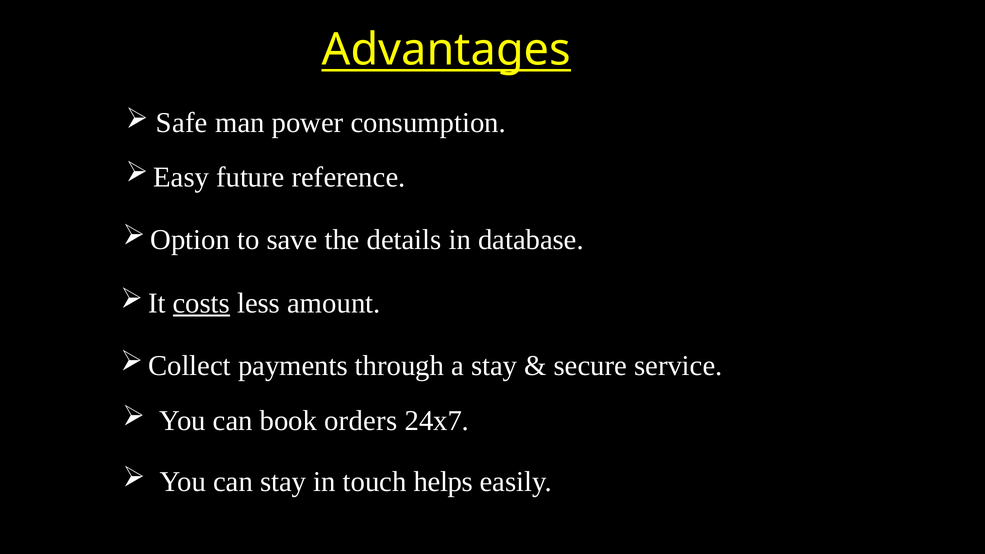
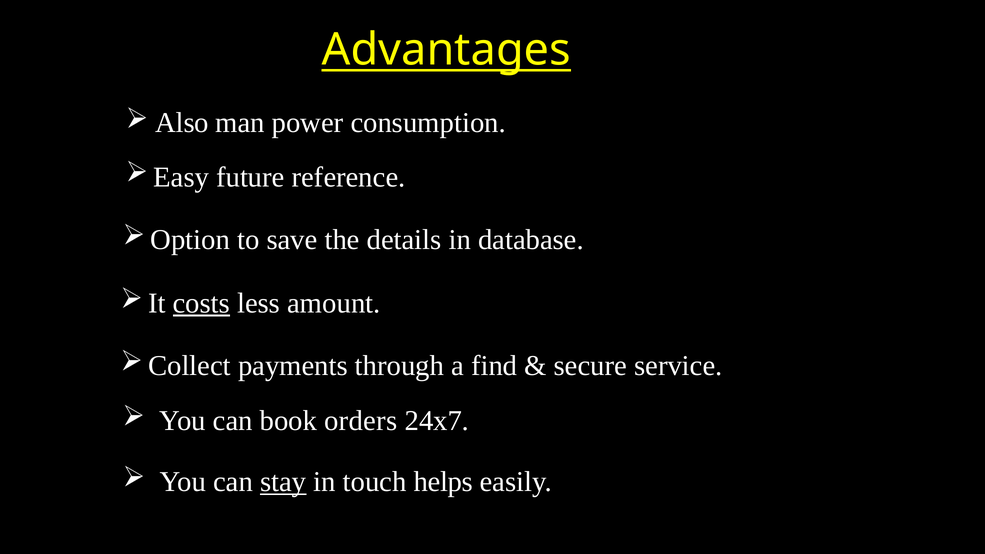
Safe: Safe -> Also
a stay: stay -> find
stay at (283, 482) underline: none -> present
